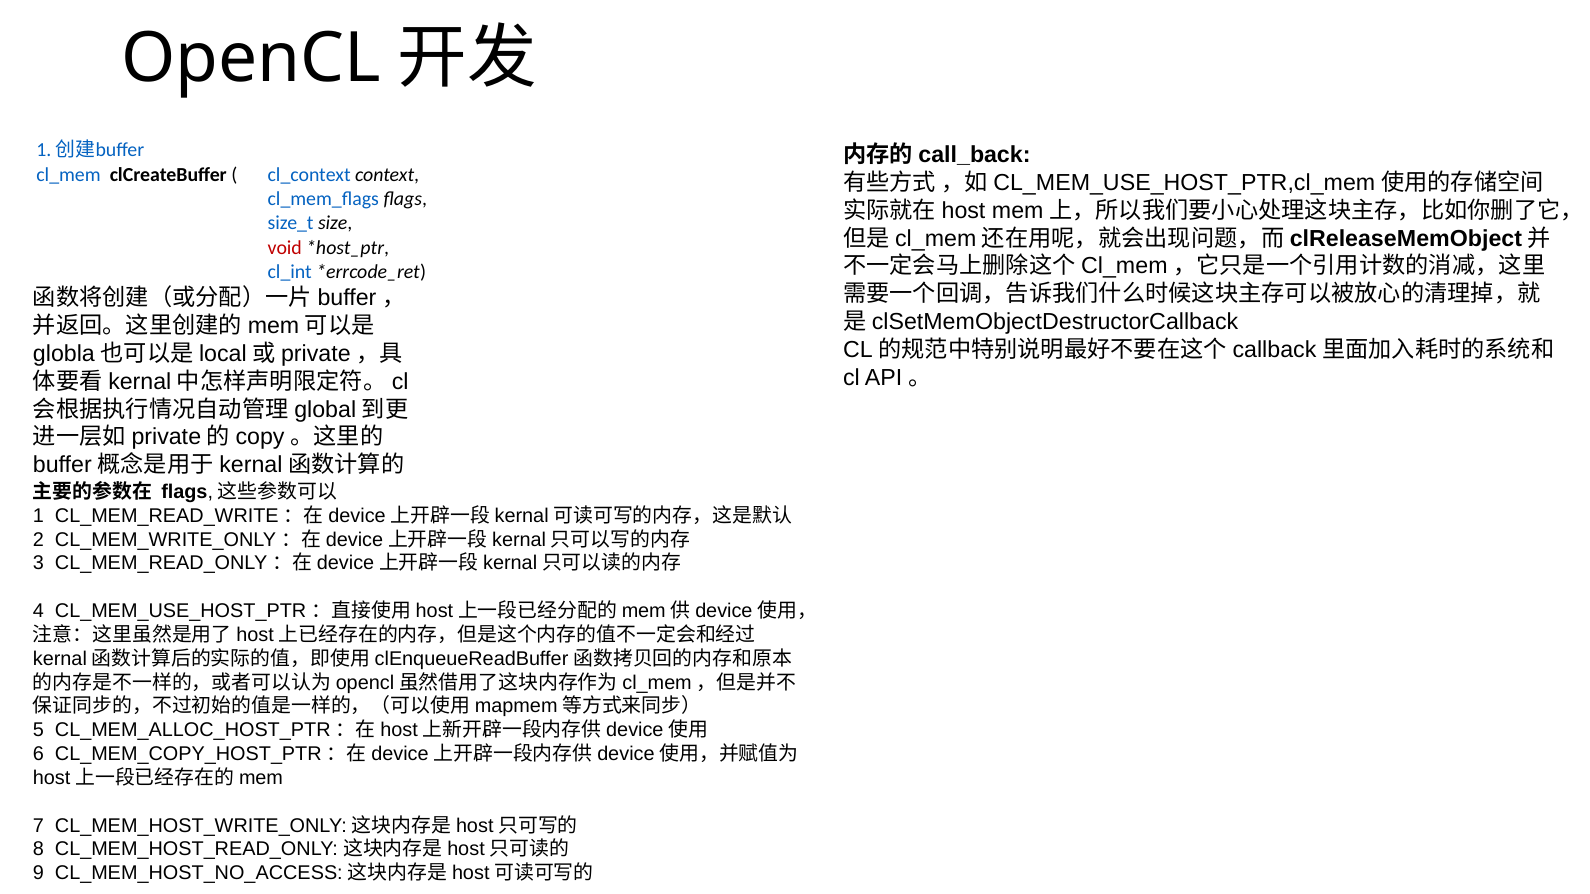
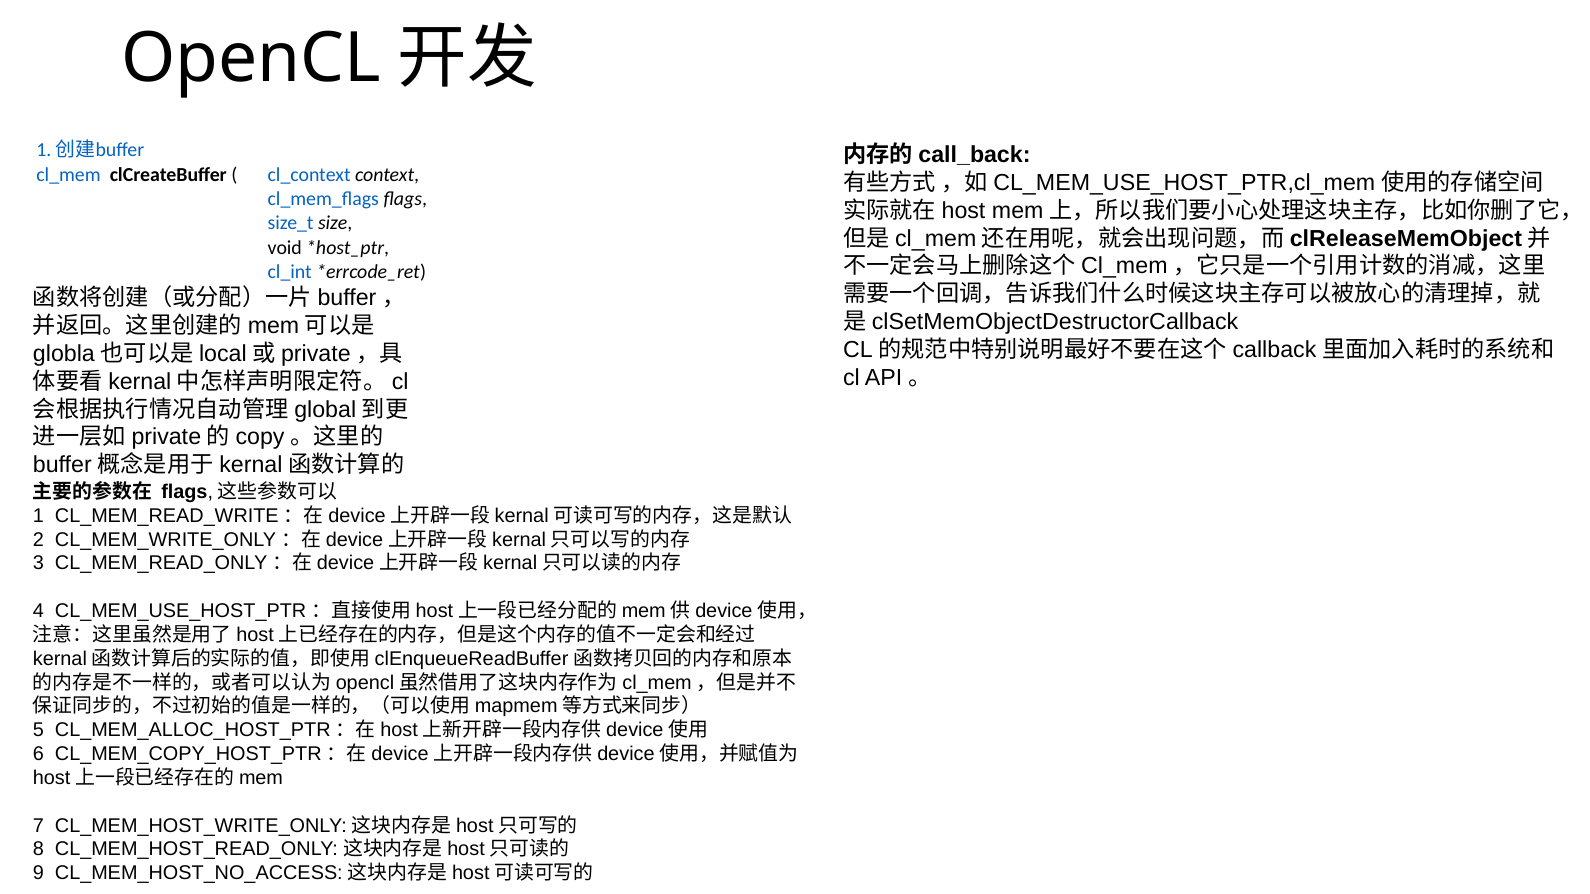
void colour: red -> black
